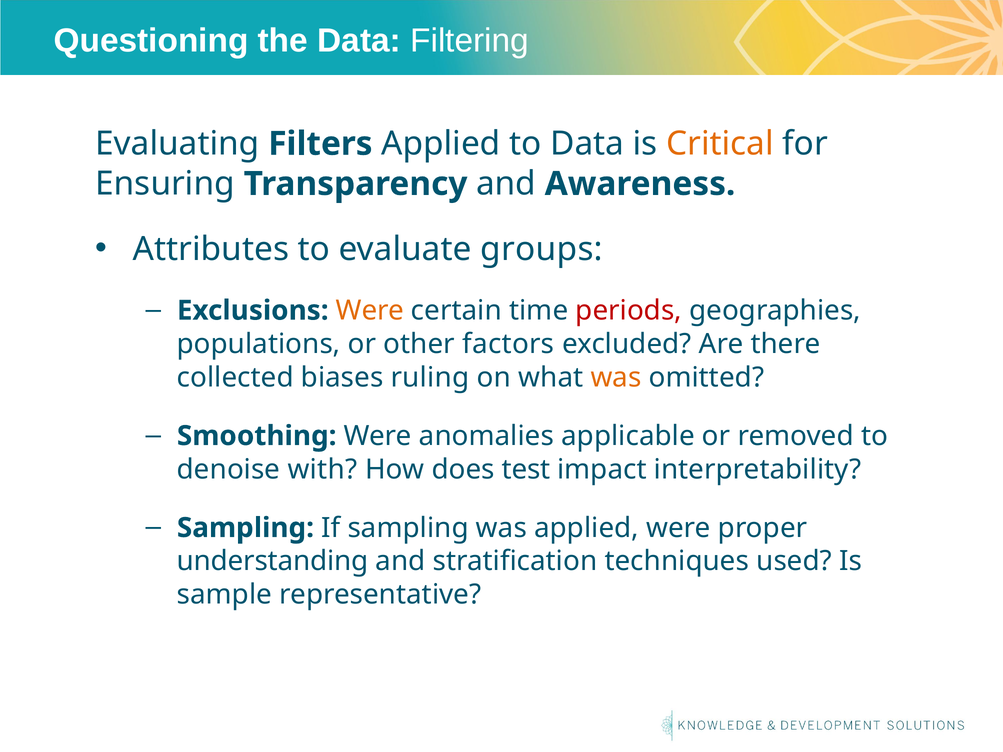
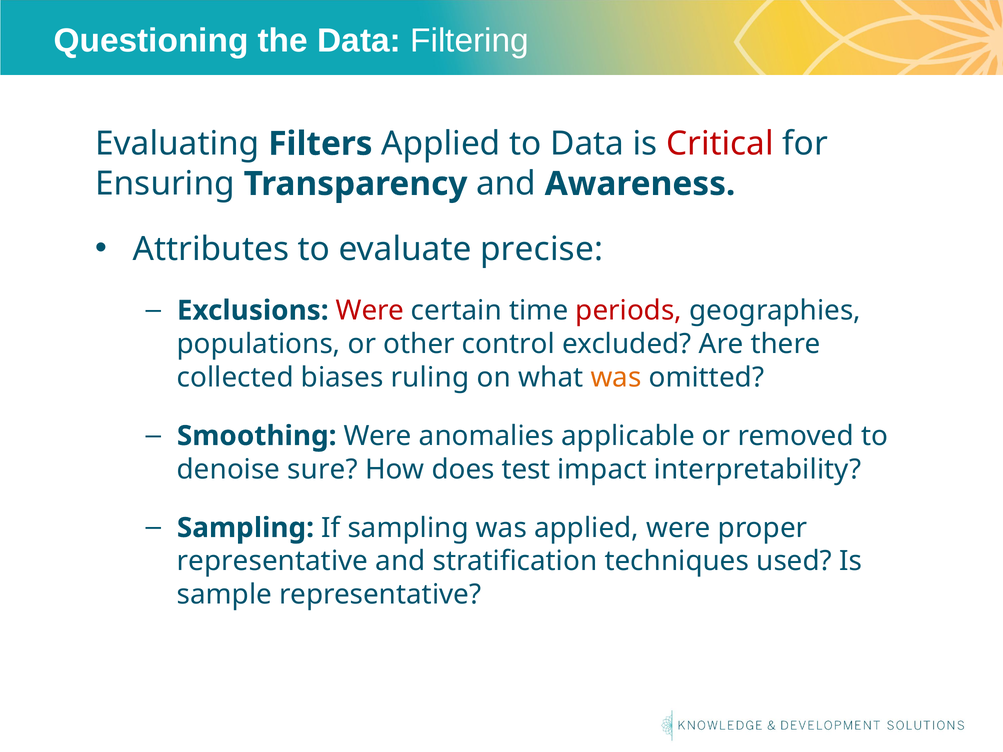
Critical colour: orange -> red
groups: groups -> precise
Were at (370, 311) colour: orange -> red
factors: factors -> control
with: with -> sure
understanding at (273, 561): understanding -> representative
